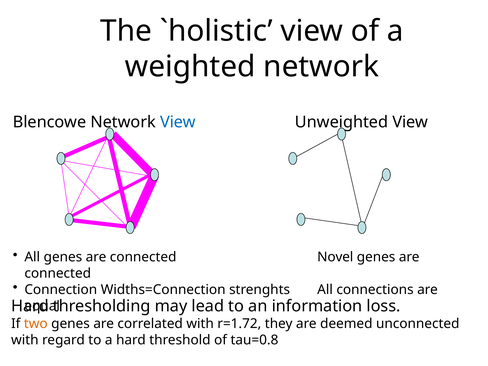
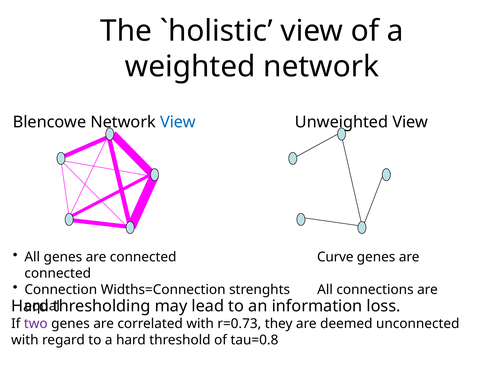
Novel: Novel -> Curve
two colour: orange -> purple
r=1.72: r=1.72 -> r=0.73
